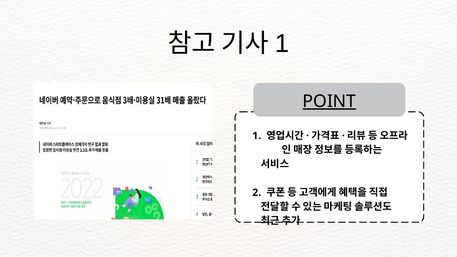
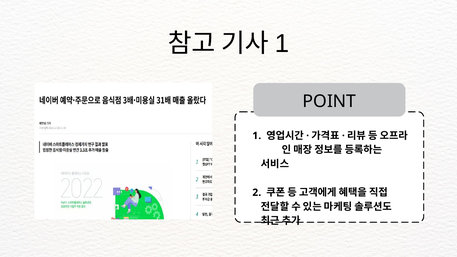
POINT underline: present -> none
